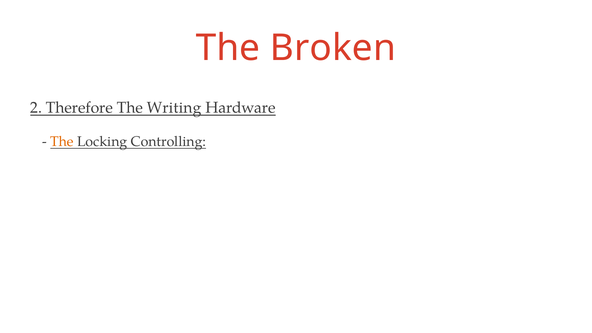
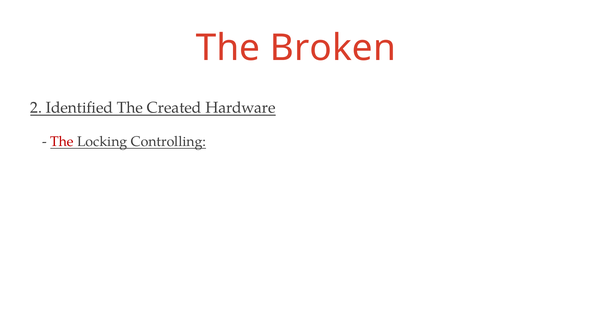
Therefore: Therefore -> Identified
Writing: Writing -> Created
The at (62, 142) colour: orange -> red
